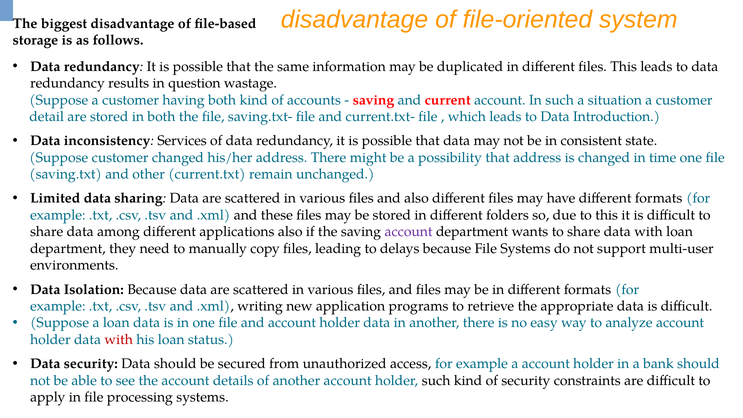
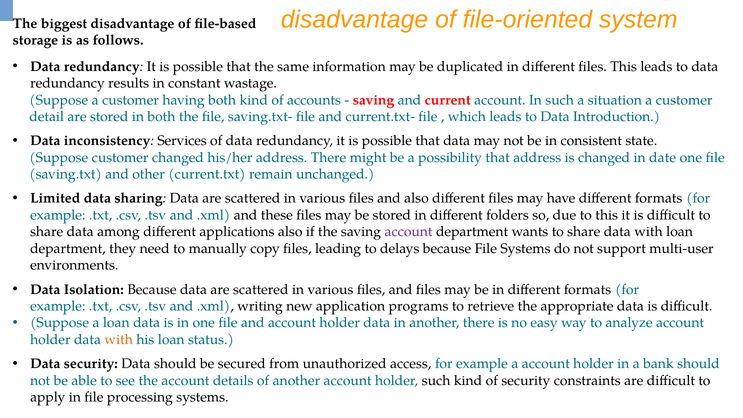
question: question -> constant
time: time -> date
with at (119, 340) colour: red -> orange
